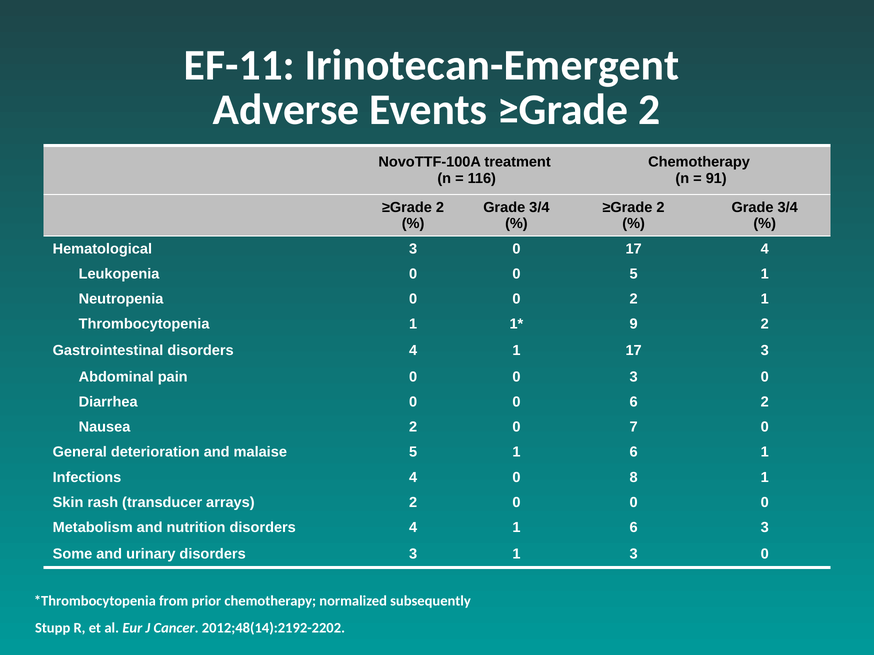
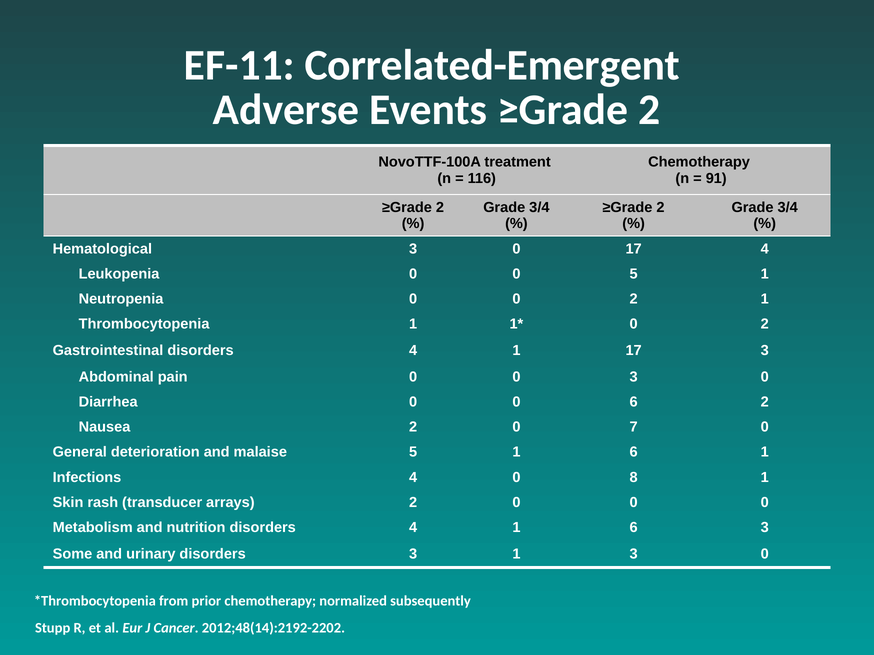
Irinotecan-Emergent: Irinotecan-Emergent -> Correlated-Emergent
9 at (634, 324): 9 -> 0
